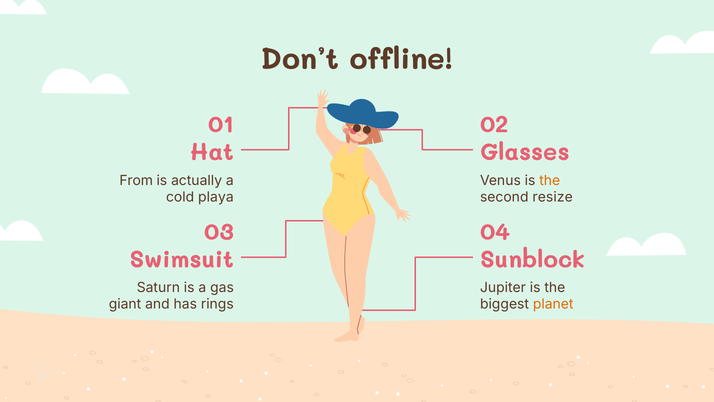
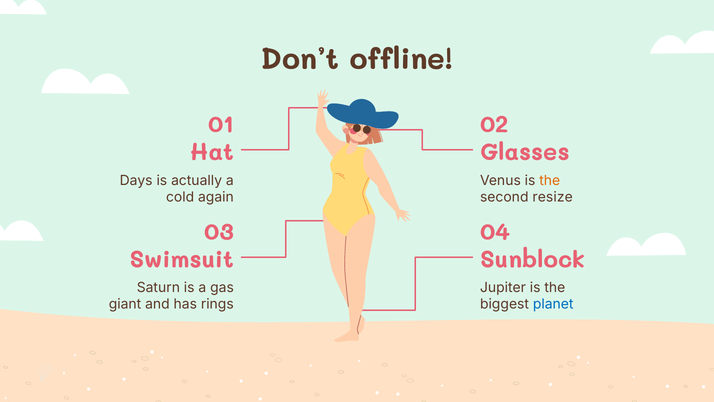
From: From -> Days
playa: playa -> again
planet colour: orange -> blue
